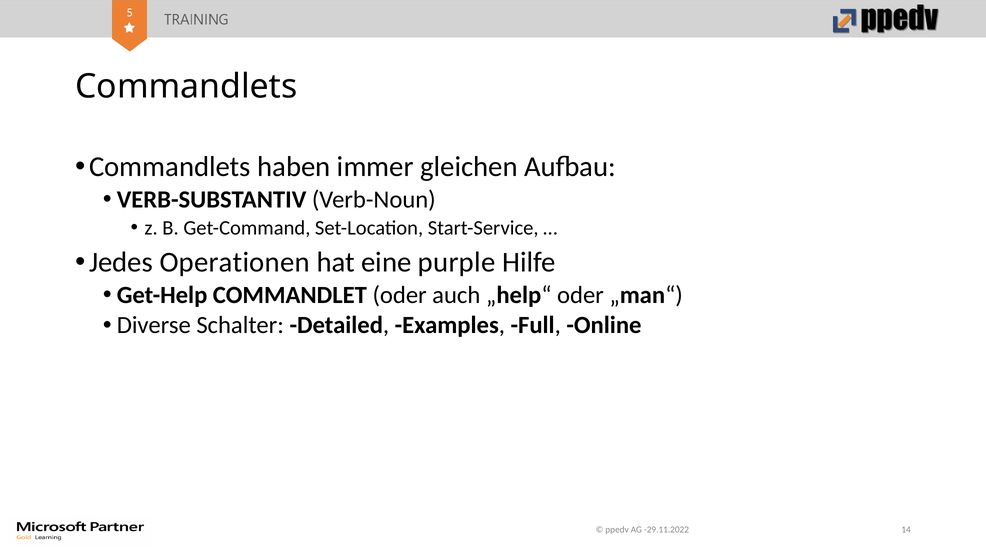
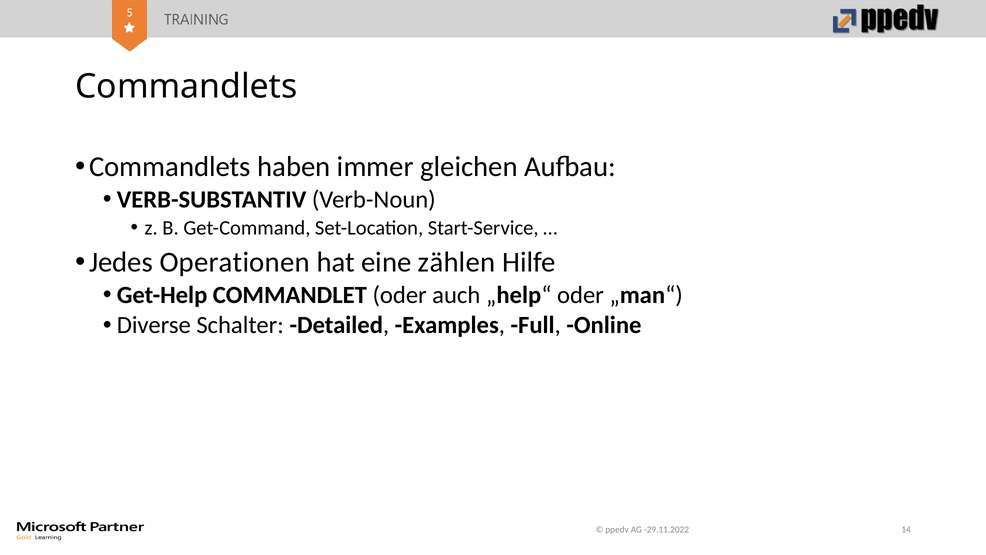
purple: purple -> zählen
